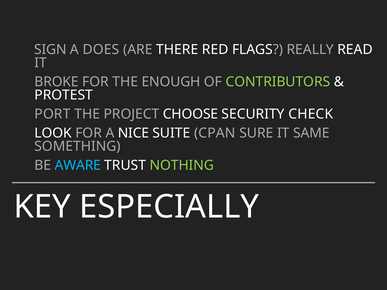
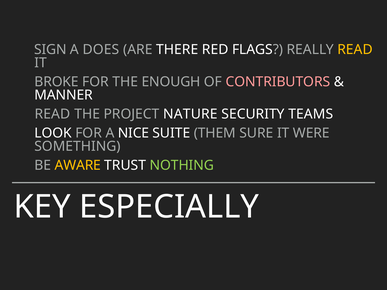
READ at (355, 50) colour: white -> yellow
CONTRIBUTORS colour: light green -> pink
PROTEST: PROTEST -> MANNER
PORT at (52, 114): PORT -> READ
CHOOSE: CHOOSE -> NATURE
CHECK: CHECK -> TEAMS
CPAN: CPAN -> THEM
SAME: SAME -> WERE
AWARE colour: light blue -> yellow
